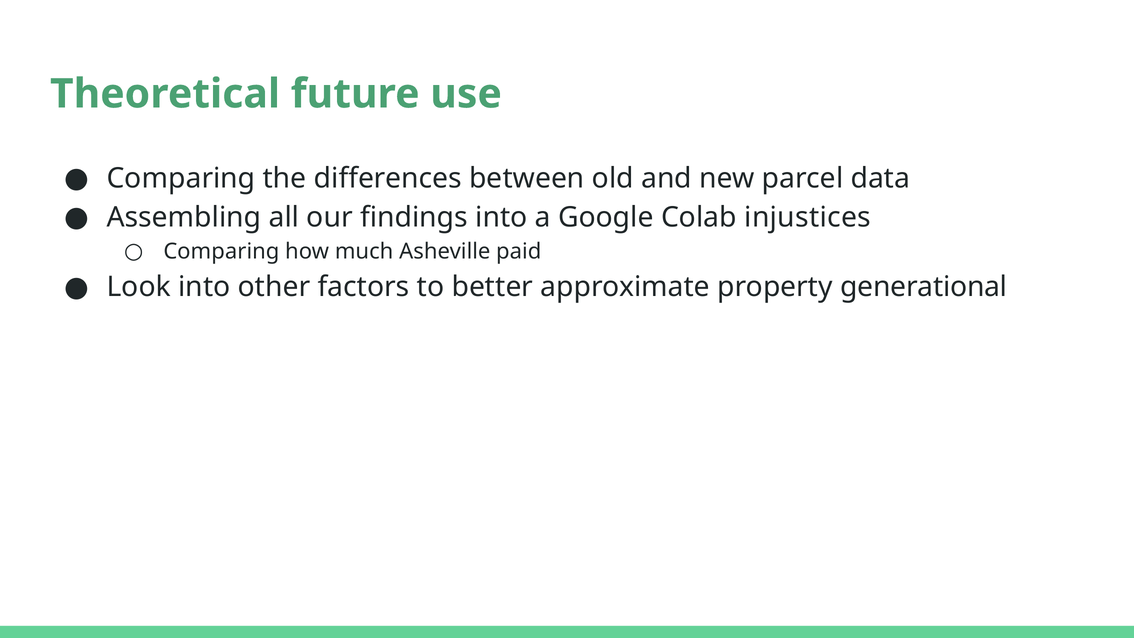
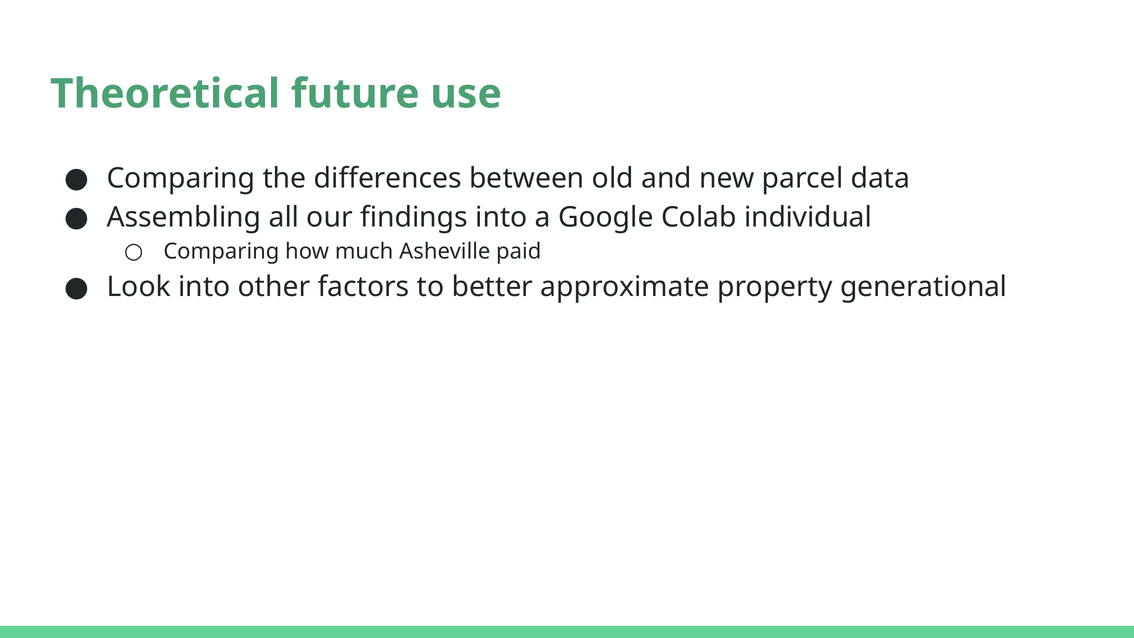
injustices: injustices -> individual
